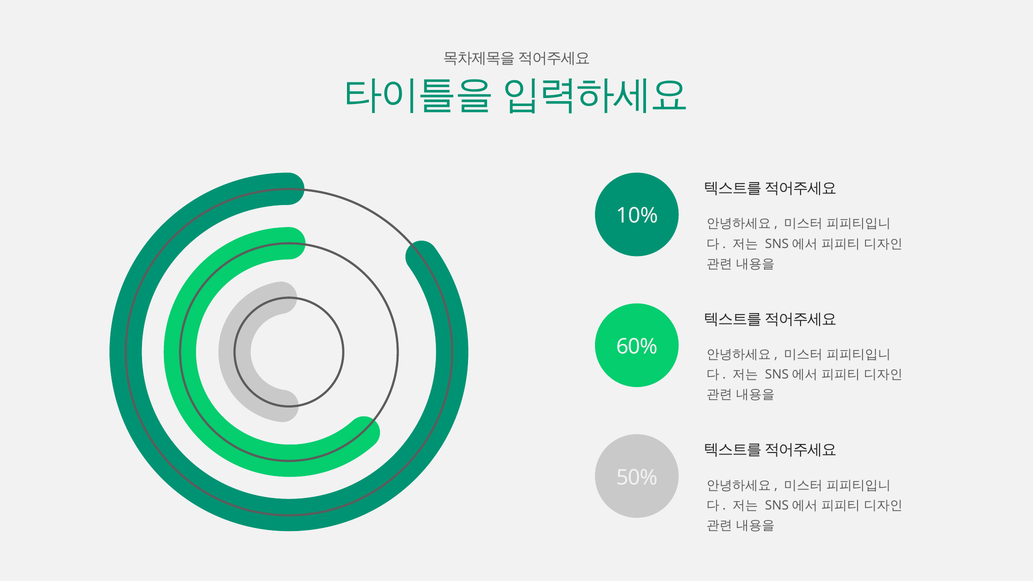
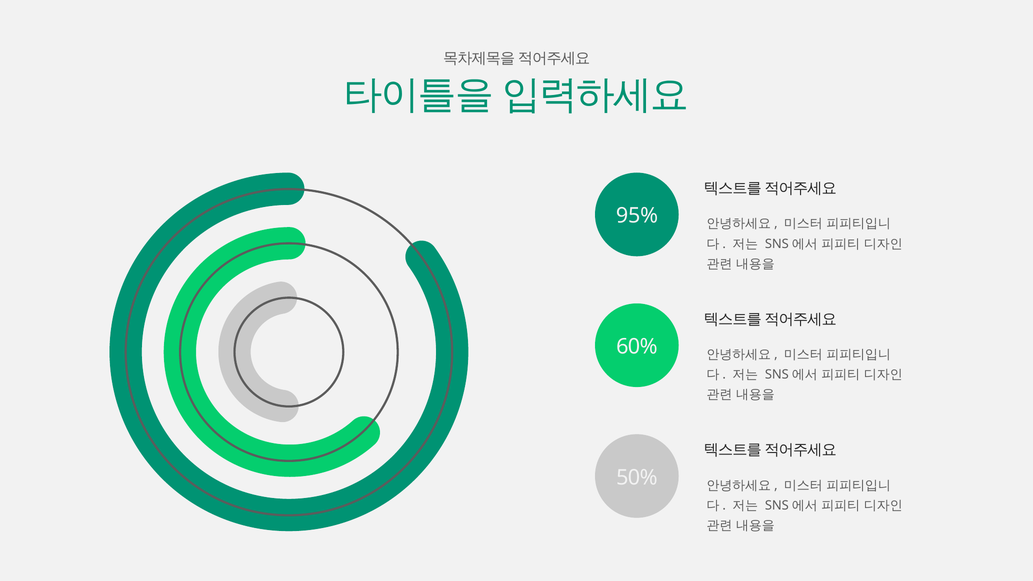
10%: 10% -> 95%
